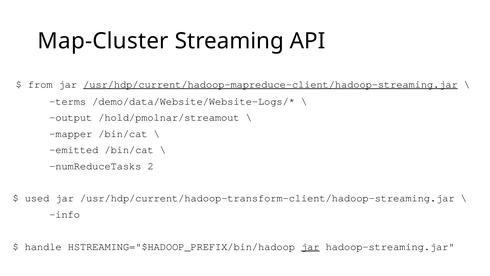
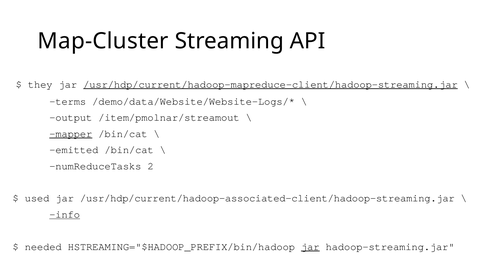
from: from -> they
/hold/pmolnar/streamout: /hold/pmolnar/streamout -> /item/pmolnar/streamout
mapper underline: none -> present
/usr/hdp/current/hadoop-transform-client/hadoop-streaming.jar: /usr/hdp/current/hadoop-transform-client/hadoop-streaming.jar -> /usr/hdp/current/hadoop-associated-client/hadoop-streaming.jar
info underline: none -> present
handle: handle -> needed
